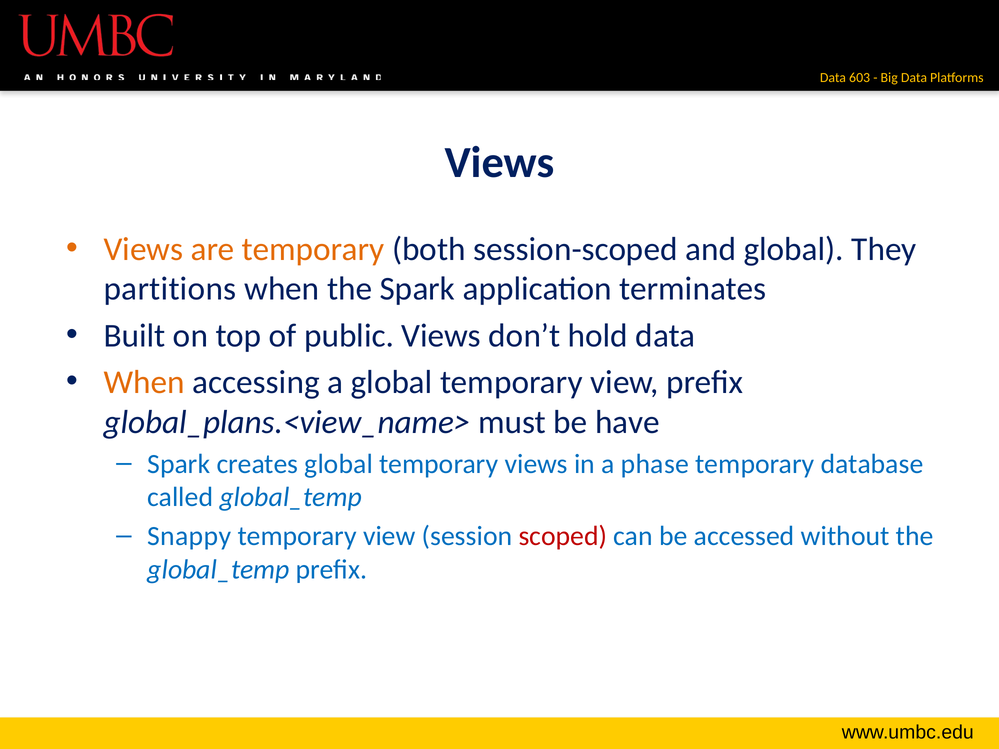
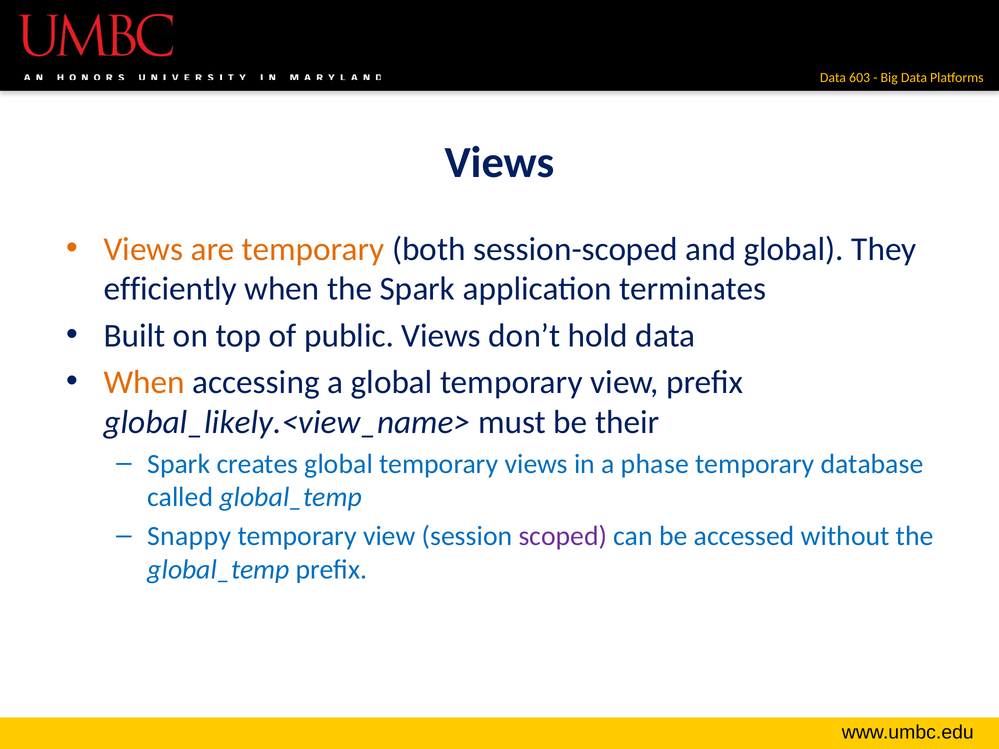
partitions: partitions -> efficiently
global_plans.<view_name>: global_plans.<view_name> -> global_likely.<view_name>
have: have -> their
scoped colour: red -> purple
